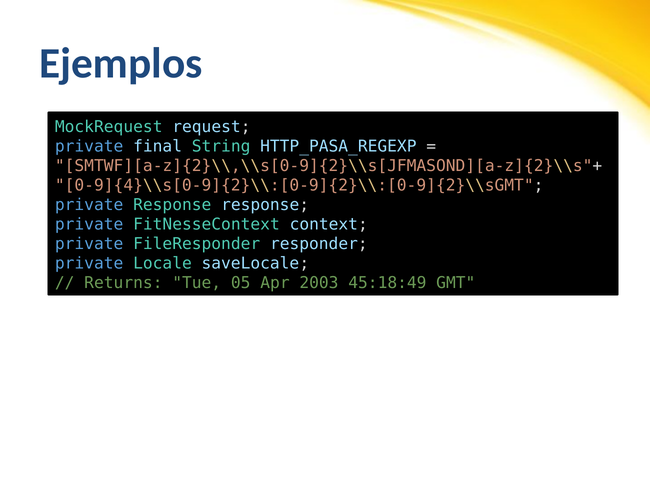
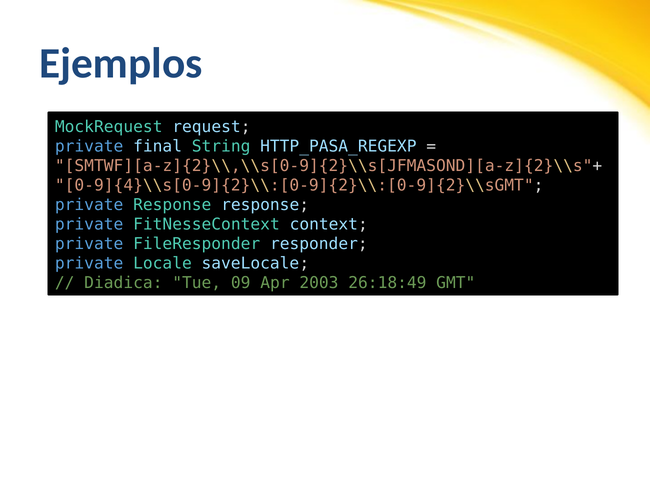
Returns: Returns -> Diadica
05: 05 -> 09
45:18:49: 45:18:49 -> 26:18:49
